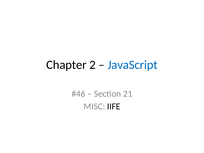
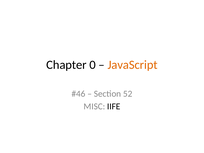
2: 2 -> 0
JavaScript colour: blue -> orange
21: 21 -> 52
